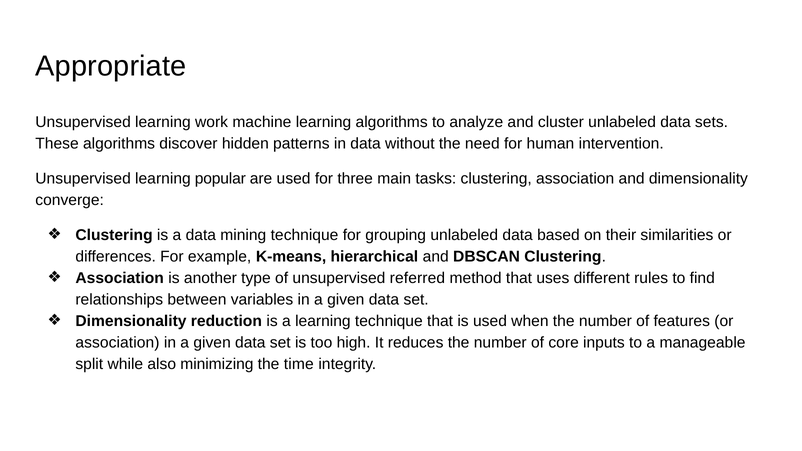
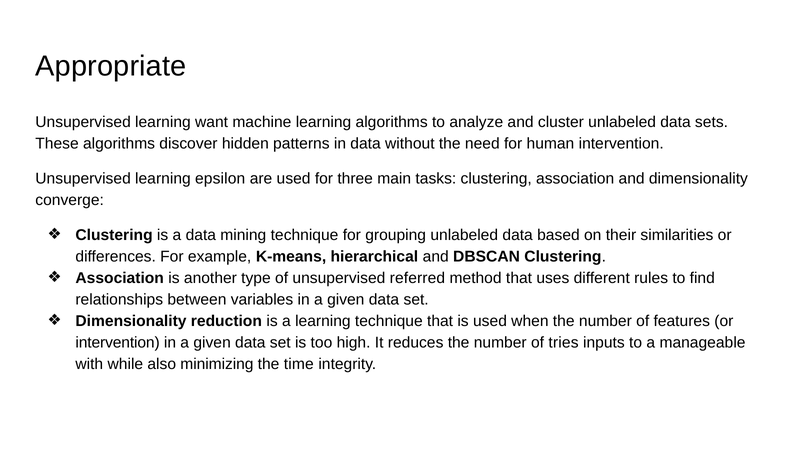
work: work -> want
popular: popular -> epsilon
association at (117, 343): association -> intervention
core: core -> tries
split: split -> with
